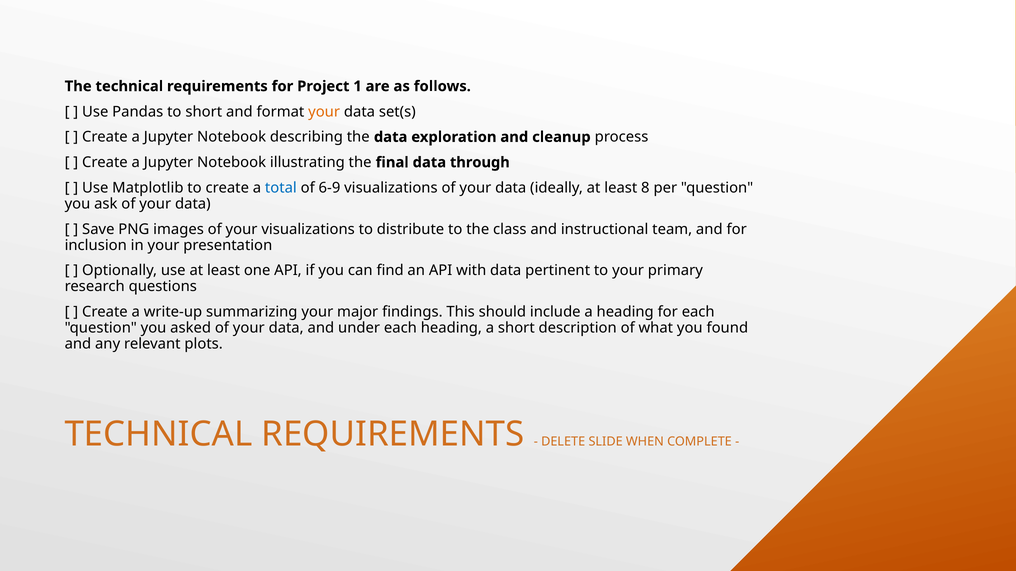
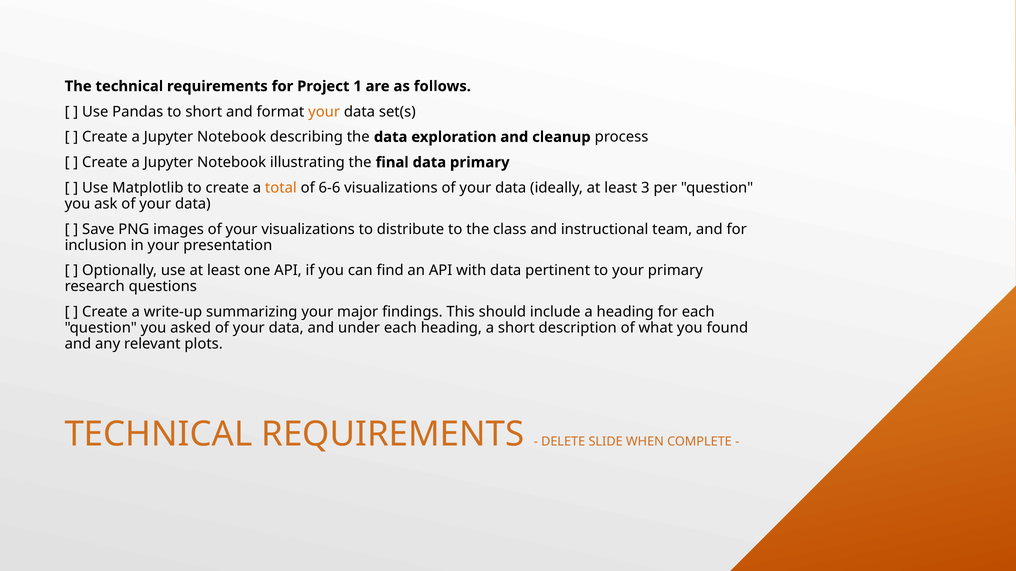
data through: through -> primary
total colour: blue -> orange
6-9: 6-9 -> 6-6
8: 8 -> 3
